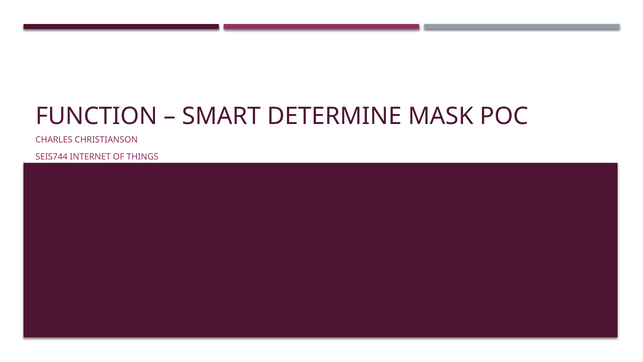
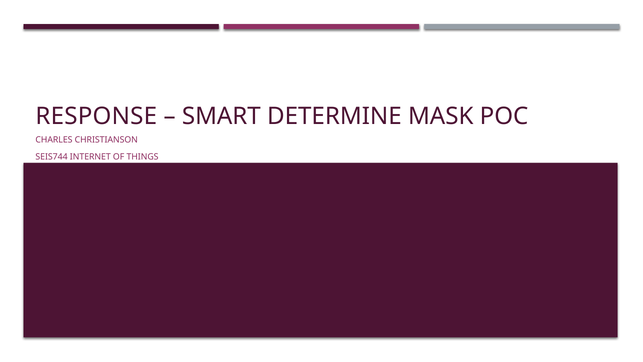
FUNCTION: FUNCTION -> RESPONSE
